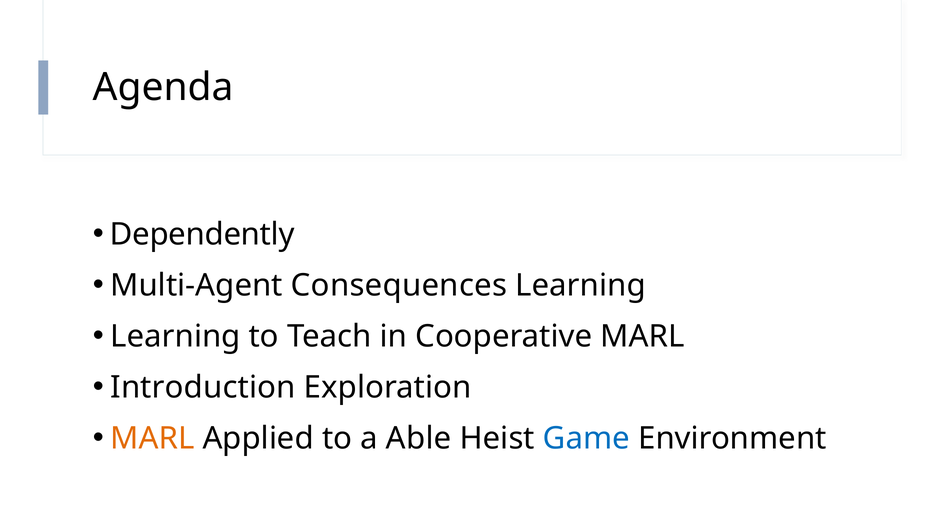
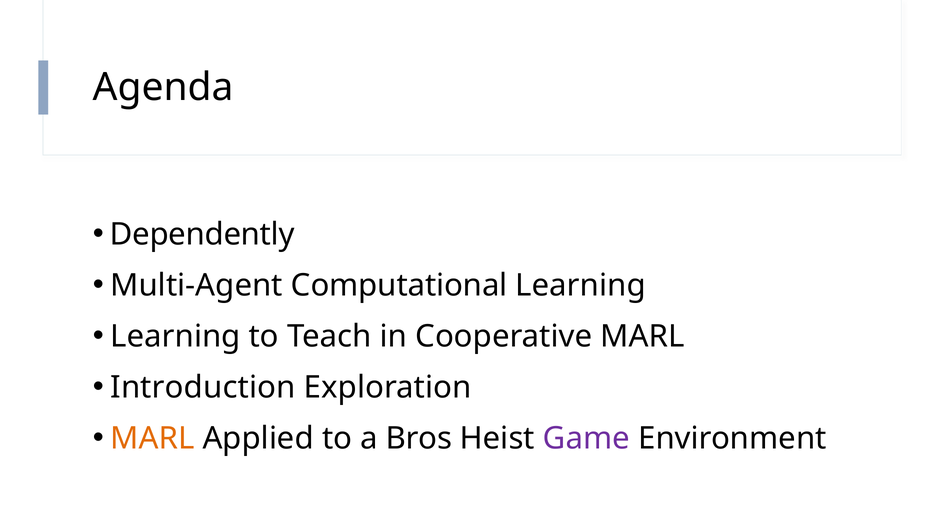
Consequences: Consequences -> Computational
Able: Able -> Bros
Game colour: blue -> purple
